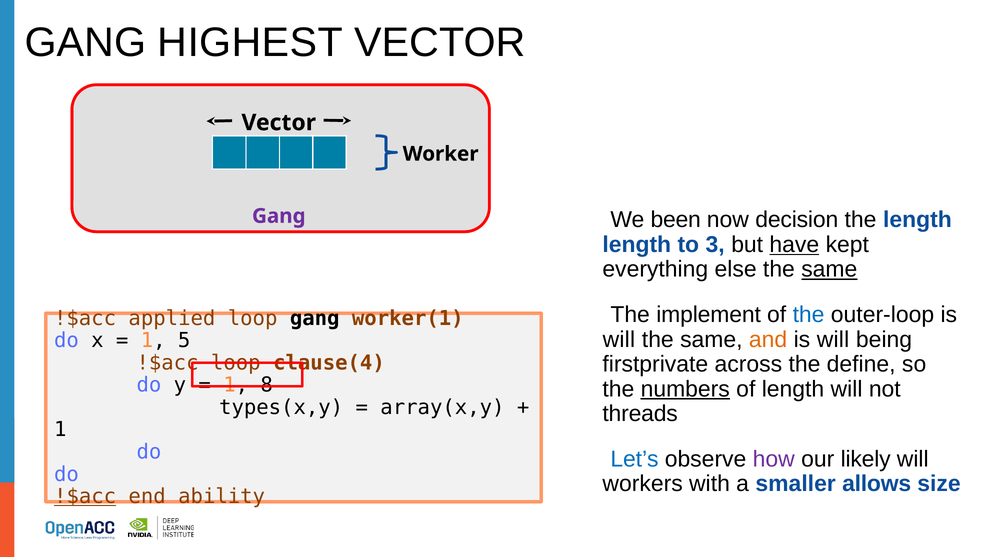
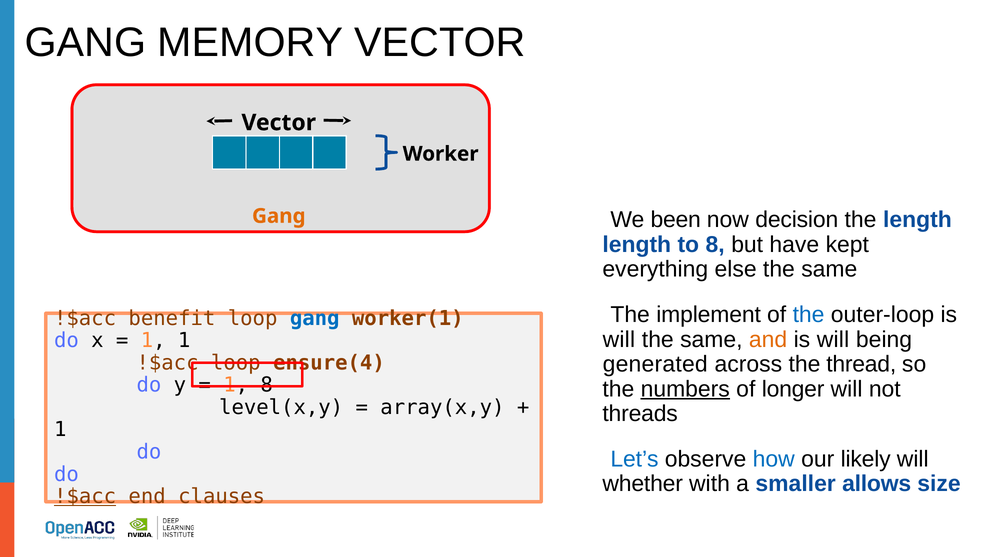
HIGHEST: HIGHEST -> MEMORY
Gang at (279, 216) colour: purple -> orange
to 3: 3 -> 8
have underline: present -> none
same at (829, 269) underline: present -> none
applied: applied -> benefit
gang at (315, 318) colour: black -> blue
1 5: 5 -> 1
firstprivate: firstprivate -> generated
define: define -> thread
clause(4: clause(4 -> ensure(4
of length: length -> longer
types(x,y: types(x,y -> level(x,y
how colour: purple -> blue
workers: workers -> whether
ability: ability -> clauses
